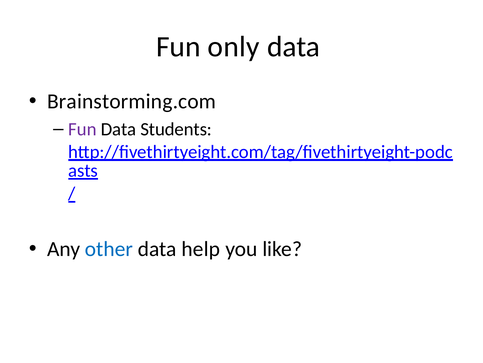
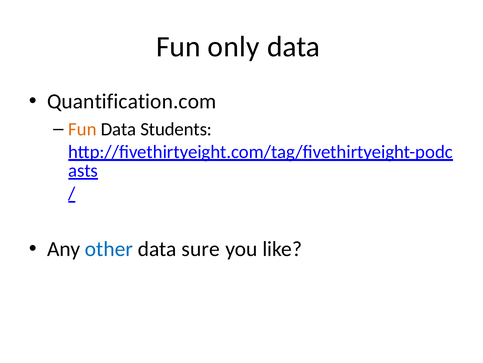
Brainstorming.com: Brainstorming.com -> Quantification.com
Fun at (82, 129) colour: purple -> orange
help: help -> sure
